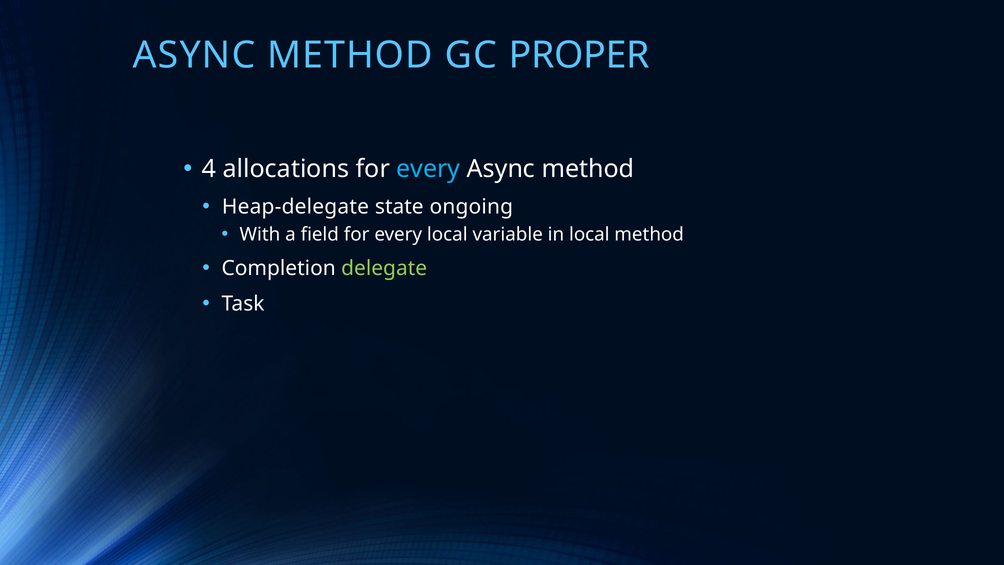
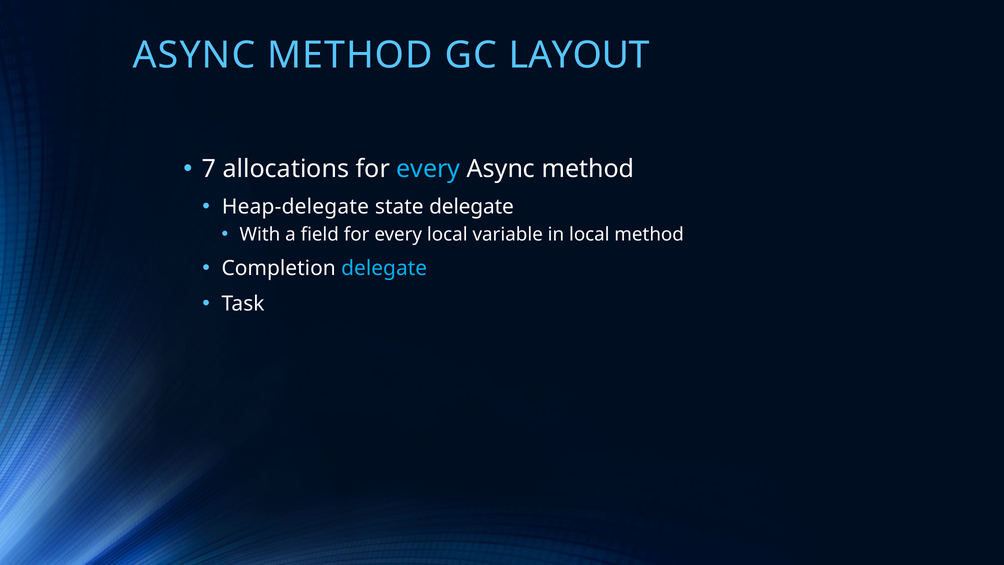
PROPER: PROPER -> LAYOUT
4: 4 -> 7
state ongoing: ongoing -> delegate
delegate at (384, 268) colour: light green -> light blue
